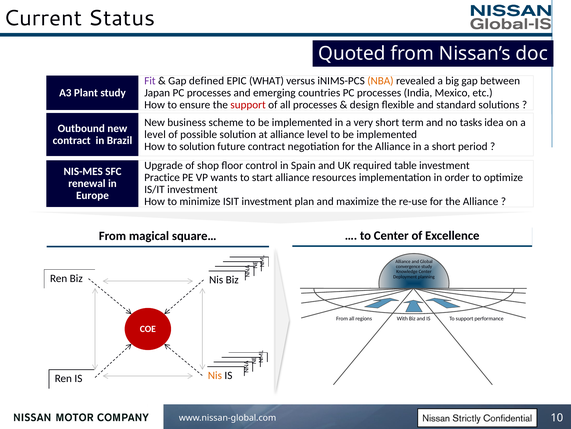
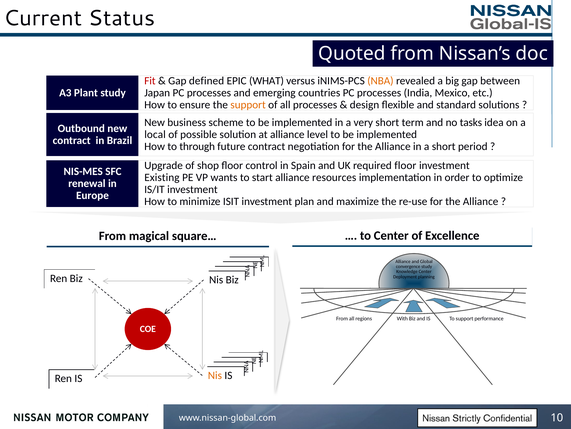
Fit colour: purple -> red
support at (248, 105) colour: red -> orange
level at (155, 134): level -> local
to solution: solution -> through
required table: table -> floor
Practice: Practice -> Existing
